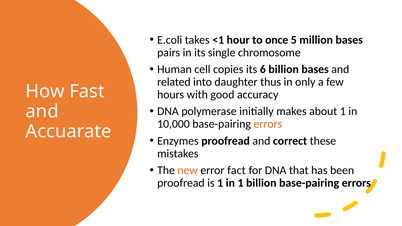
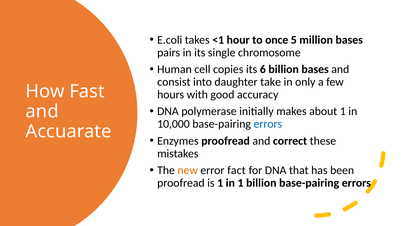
related: related -> consist
thus: thus -> take
errors at (268, 124) colour: orange -> blue
